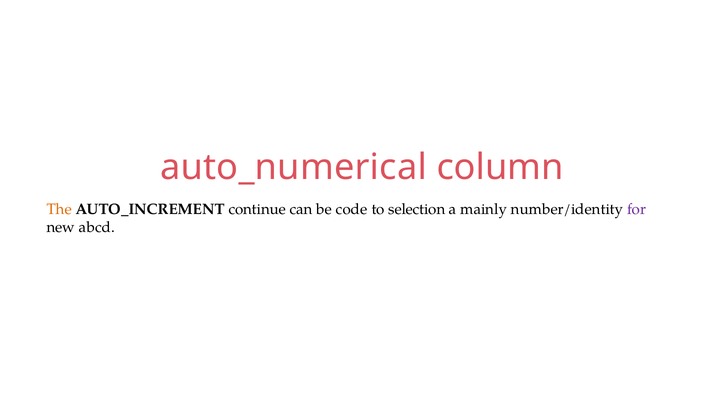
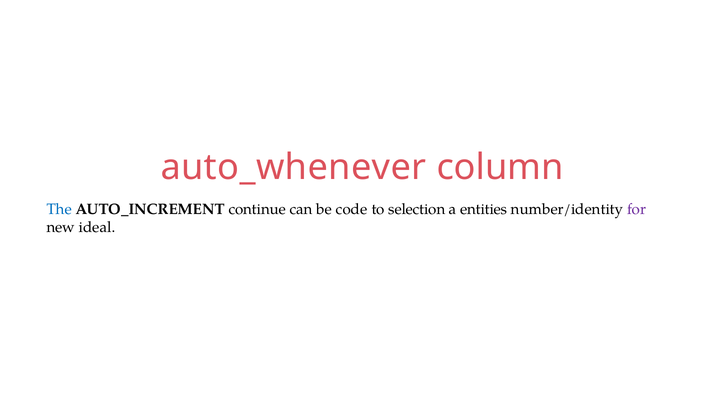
auto_numerical: auto_numerical -> auto_whenever
The colour: orange -> blue
mainly: mainly -> entities
abcd: abcd -> ideal
